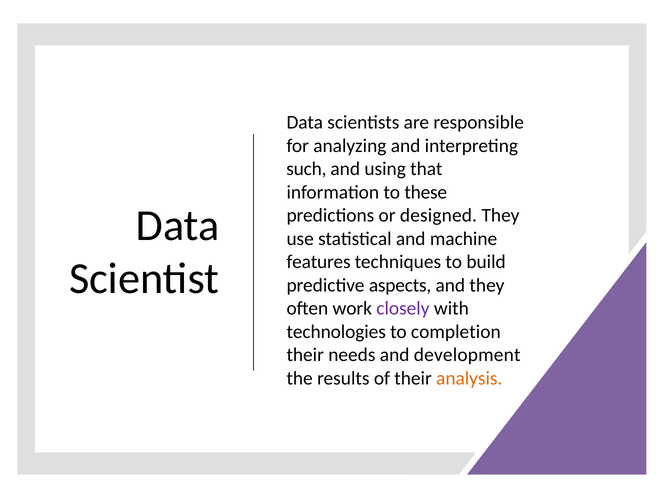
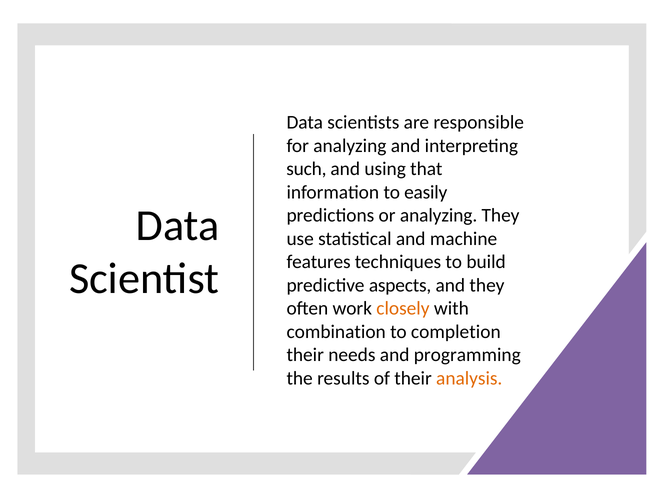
these: these -> easily
or designed: designed -> analyzing
closely colour: purple -> orange
technologies: technologies -> combination
development: development -> programming
